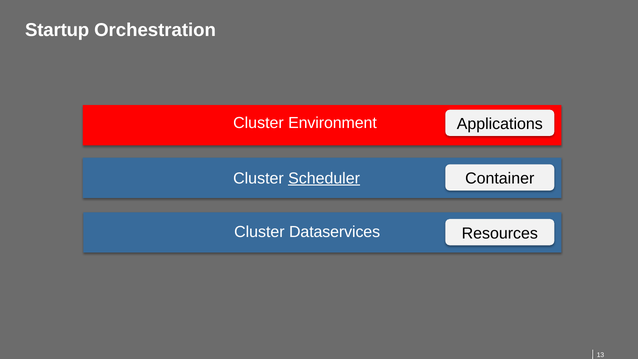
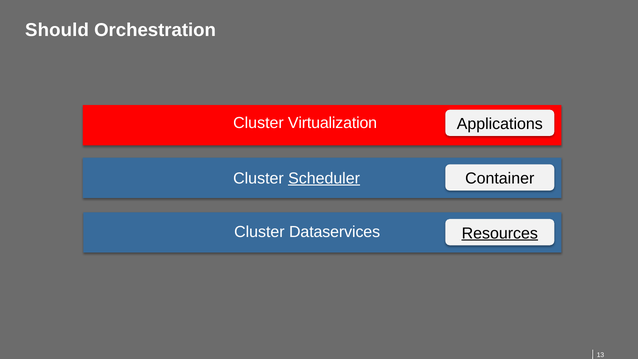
Startup: Startup -> Should
Environment: Environment -> Virtualization
Resources underline: none -> present
